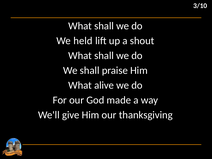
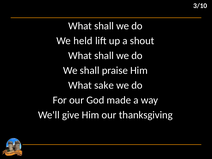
alive: alive -> sake
